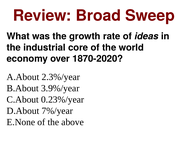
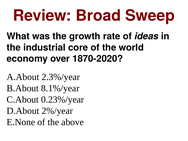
3.9%/year: 3.9%/year -> 8.1%/year
7%/year: 7%/year -> 2%/year
